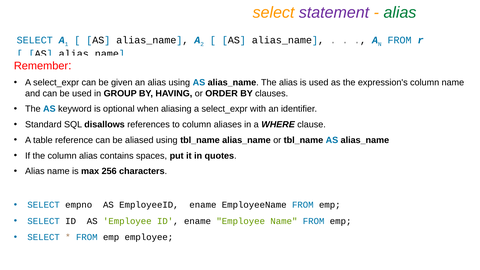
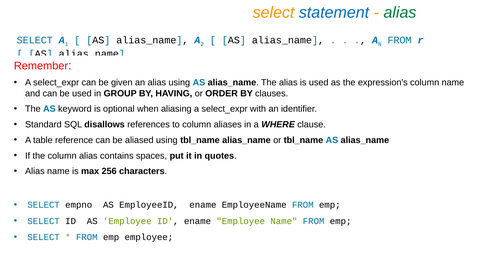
statement colour: purple -> blue
